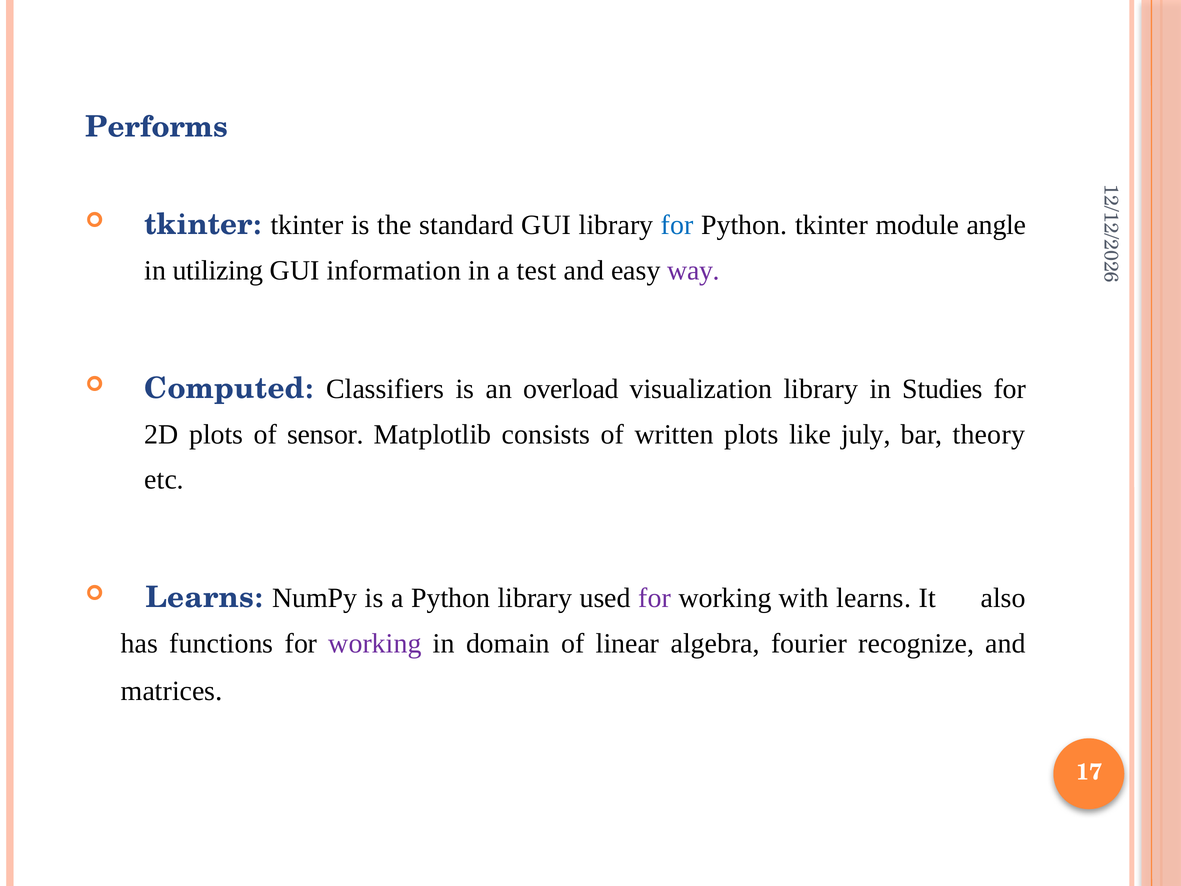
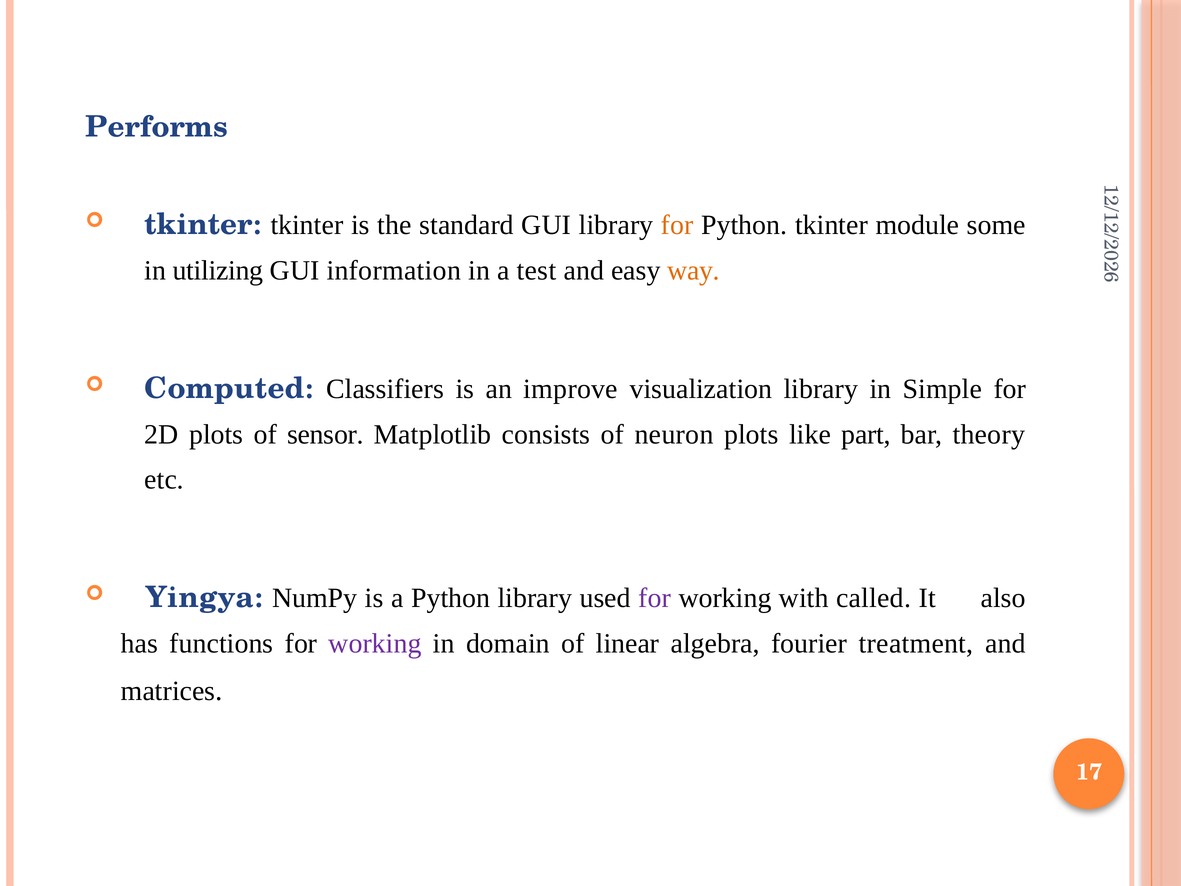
for at (677, 225) colour: blue -> orange
angle: angle -> some
way colour: purple -> orange
overload: overload -> improve
Studies: Studies -> Simple
written: written -> neuron
july: july -> part
Learns at (200, 597): Learns -> Yingya
with learns: learns -> called
recognize: recognize -> treatment
